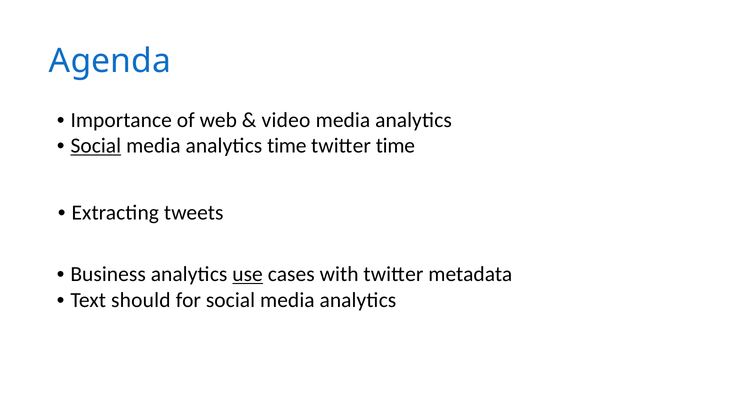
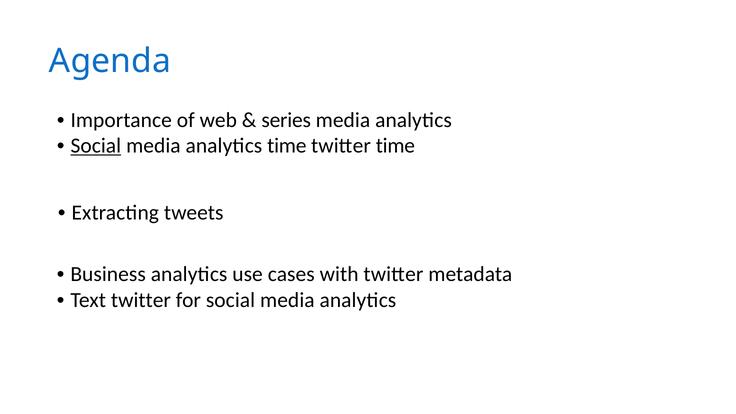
video: video -> series
use underline: present -> none
Text should: should -> twitter
